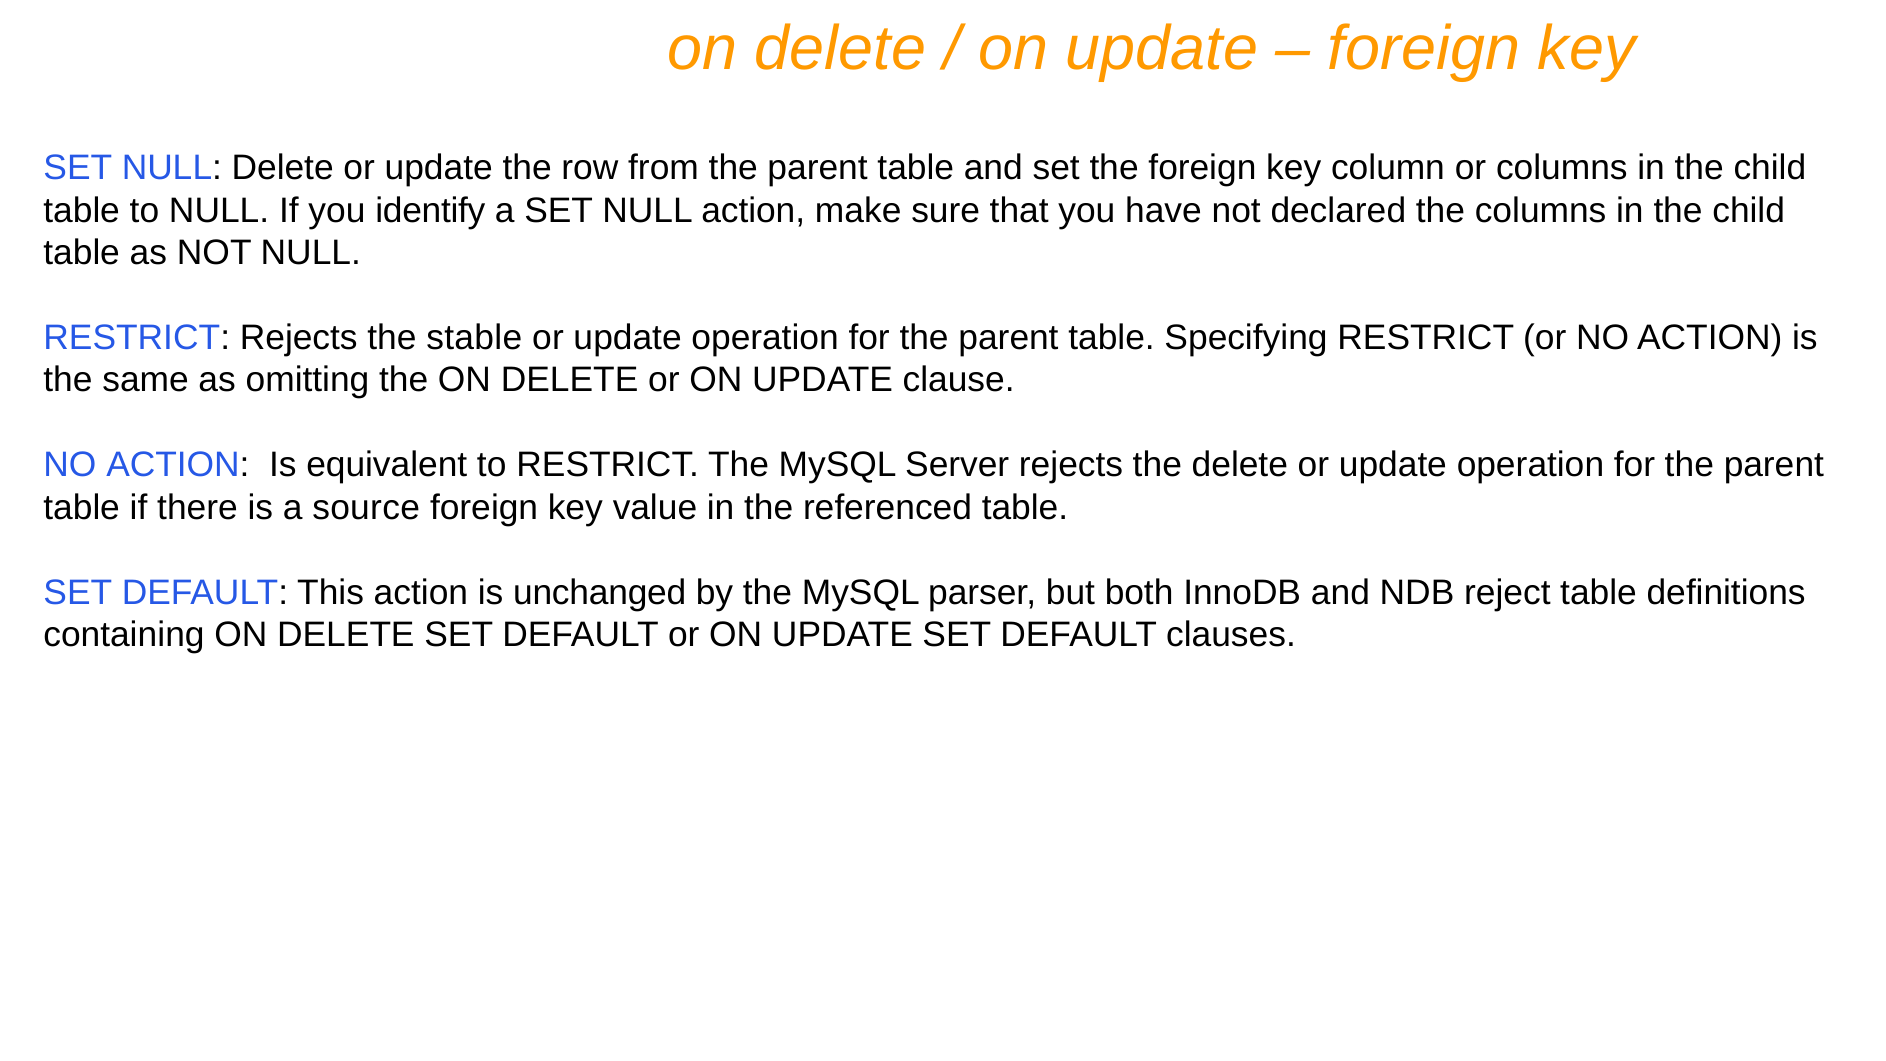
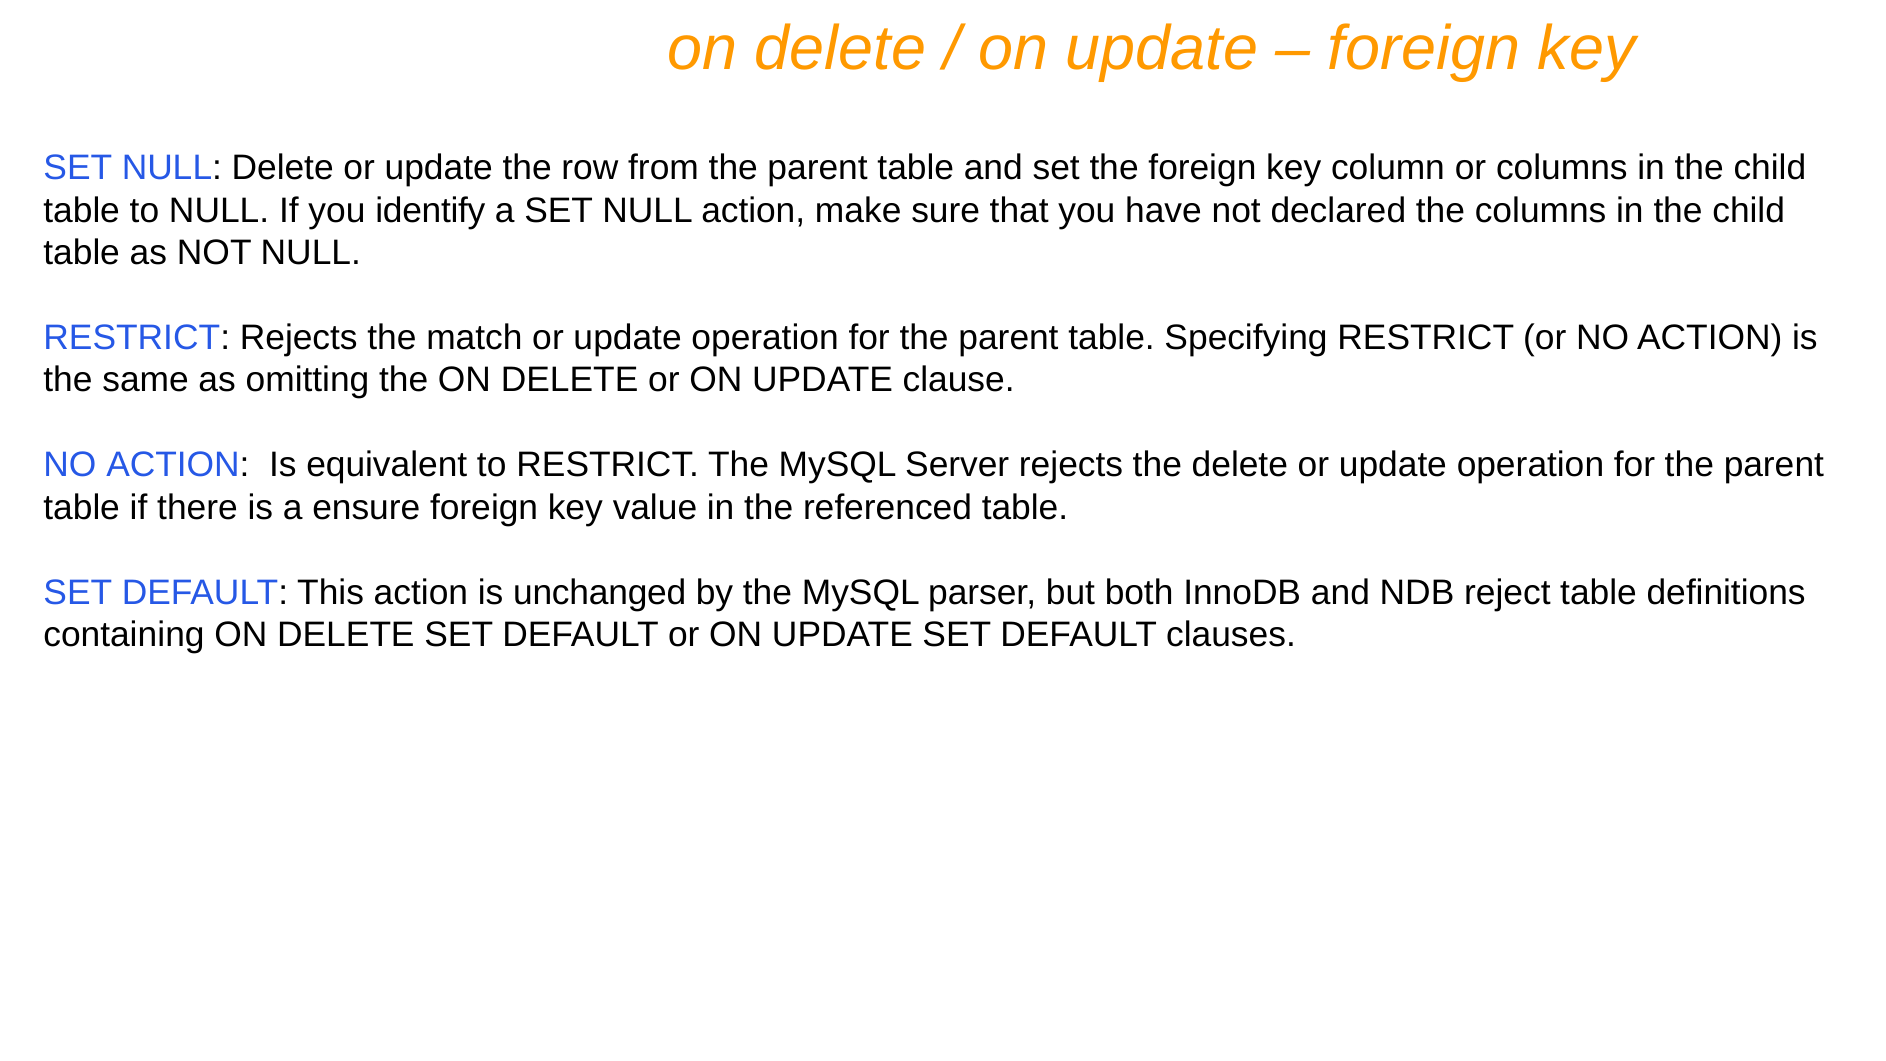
stable: stable -> match
source: source -> ensure
